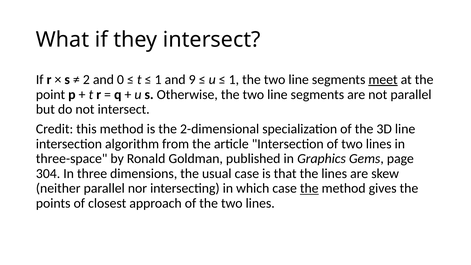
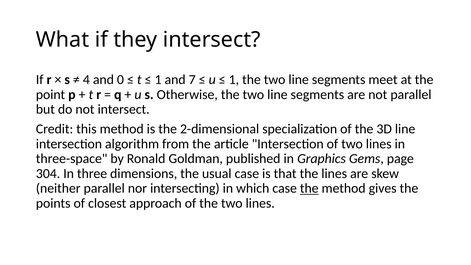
2: 2 -> 4
9: 9 -> 7
meet underline: present -> none
